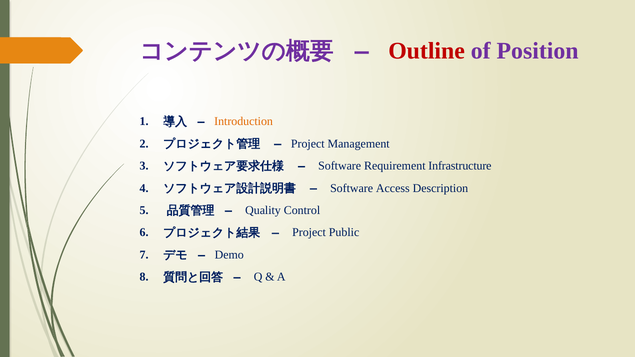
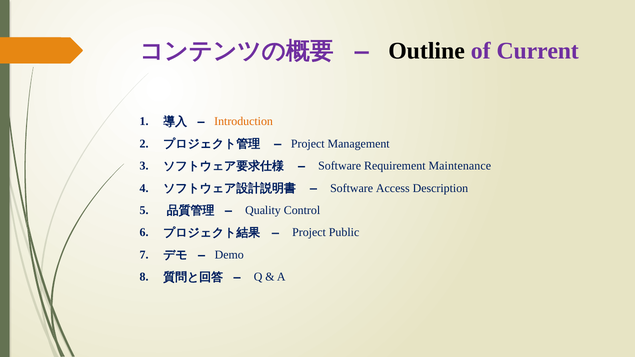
Outline colour: red -> black
Position: Position -> Current
Infrastructure: Infrastructure -> Maintenance
